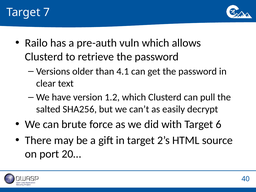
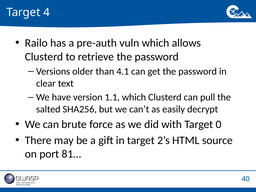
7: 7 -> 4
1.2: 1.2 -> 1.1
6: 6 -> 0
20…: 20… -> 81…
